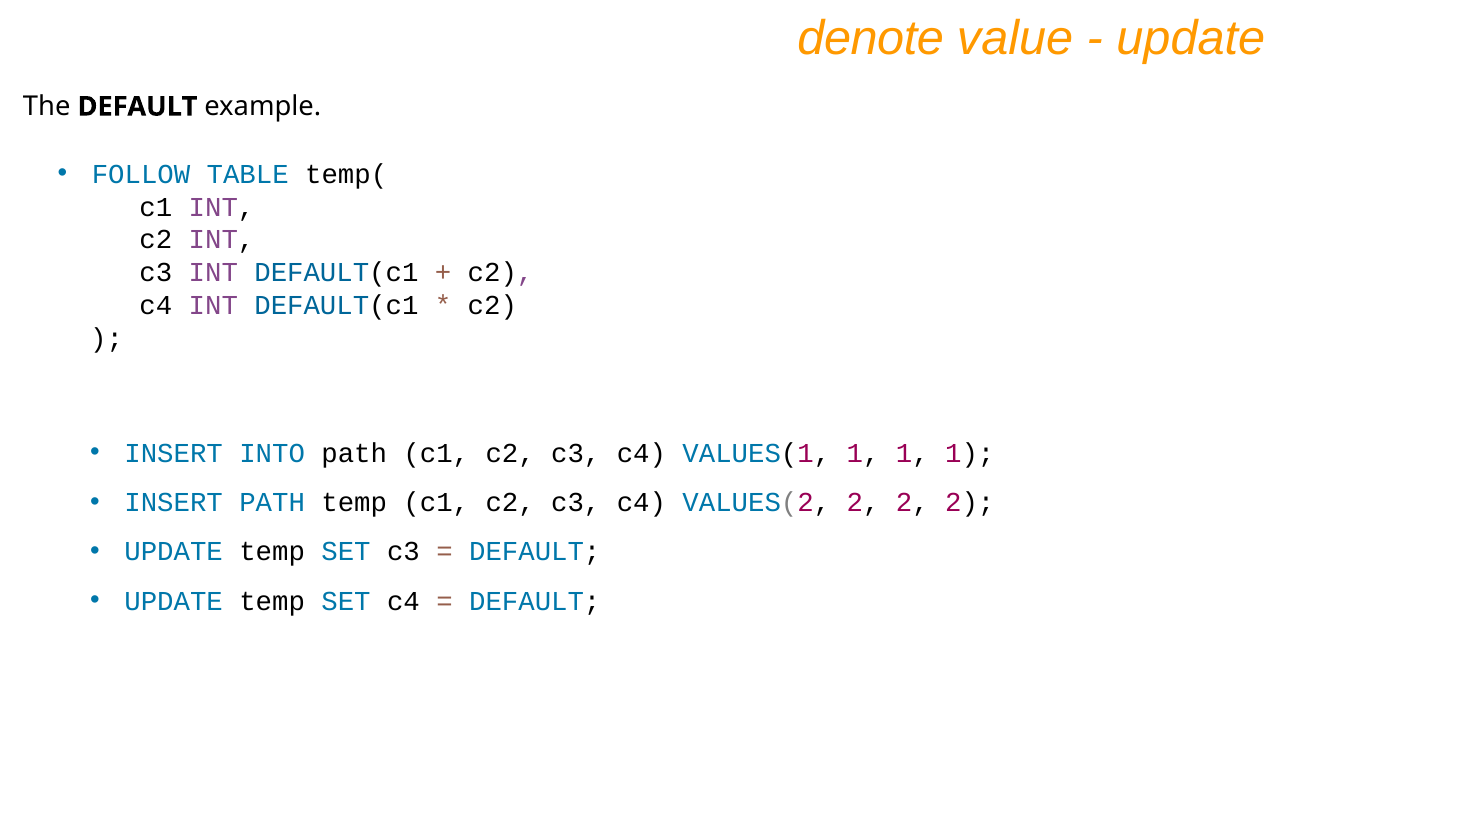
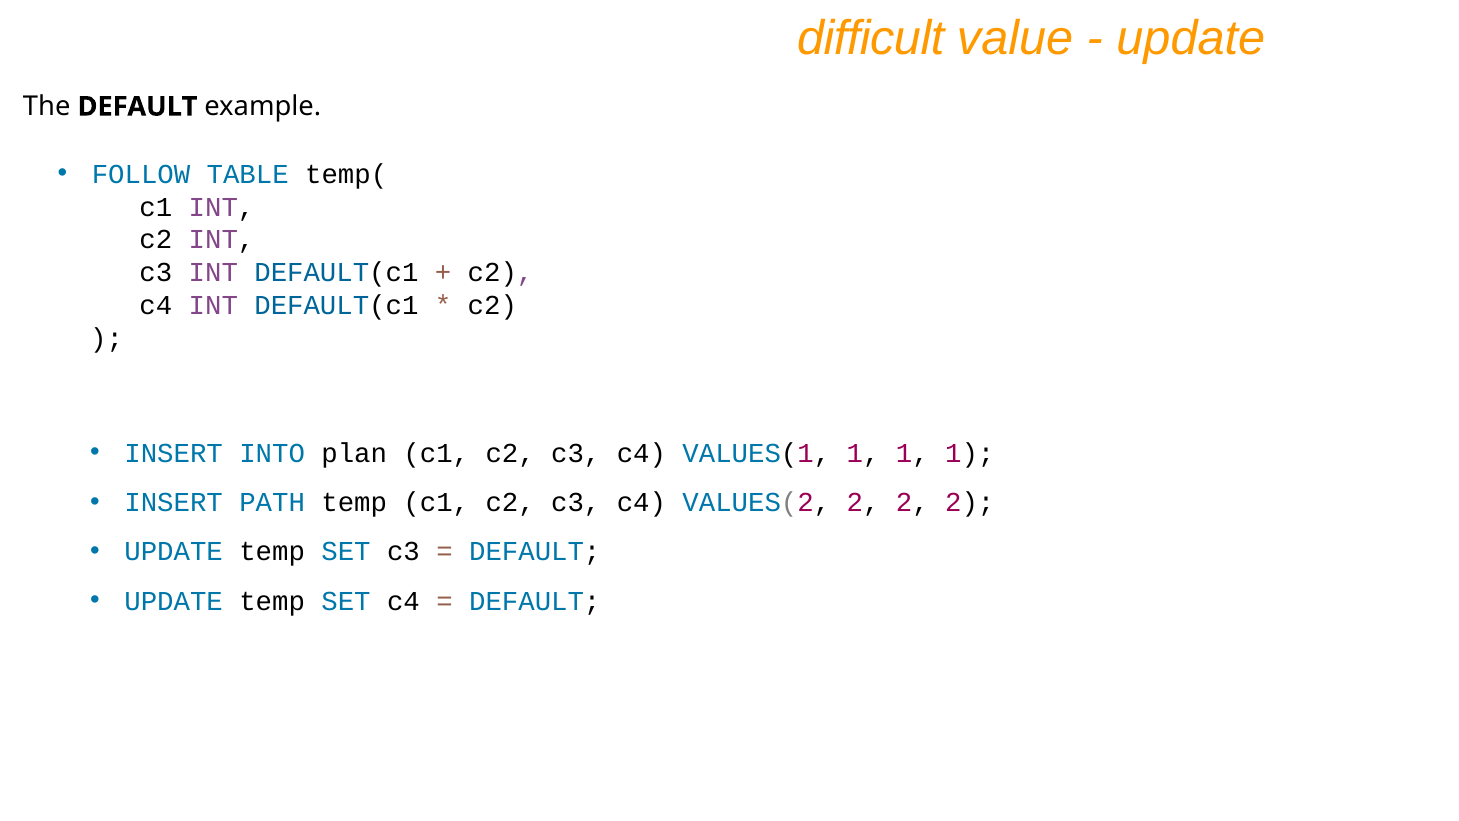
denote: denote -> difficult
INTO path: path -> plan
